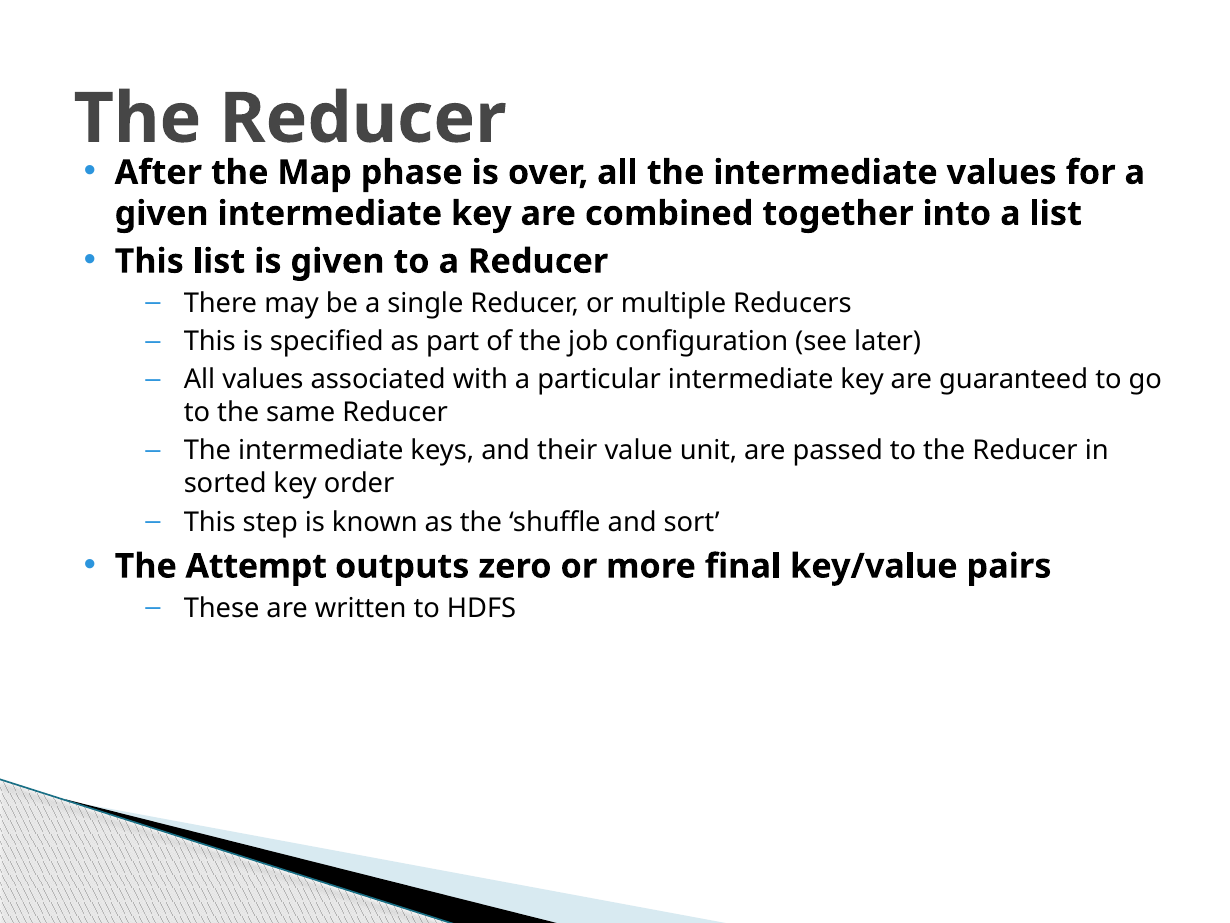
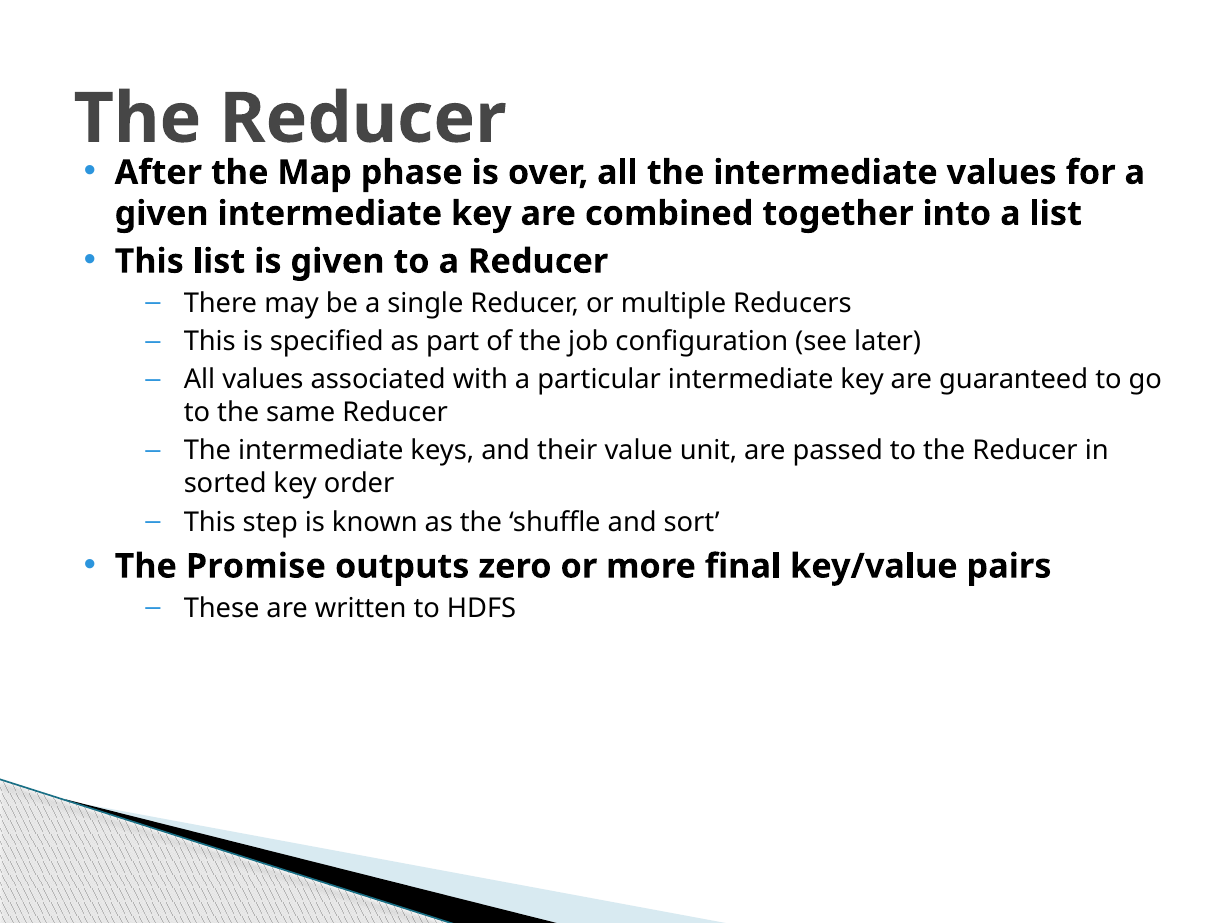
Attempt: Attempt -> Promise
